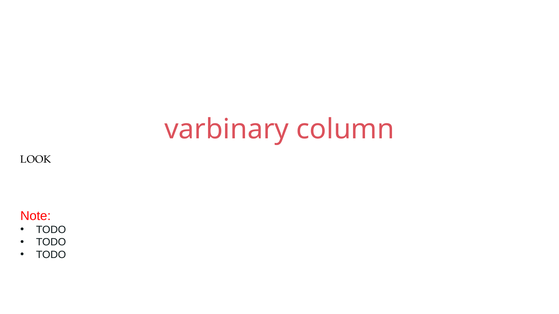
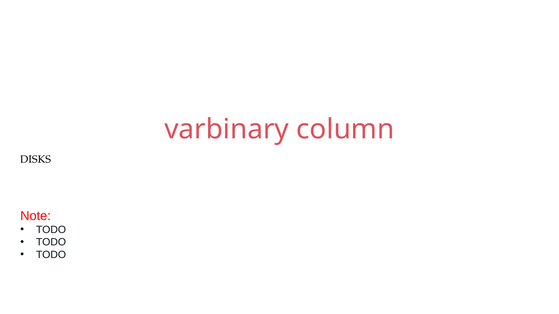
LOOK: LOOK -> DISKS
